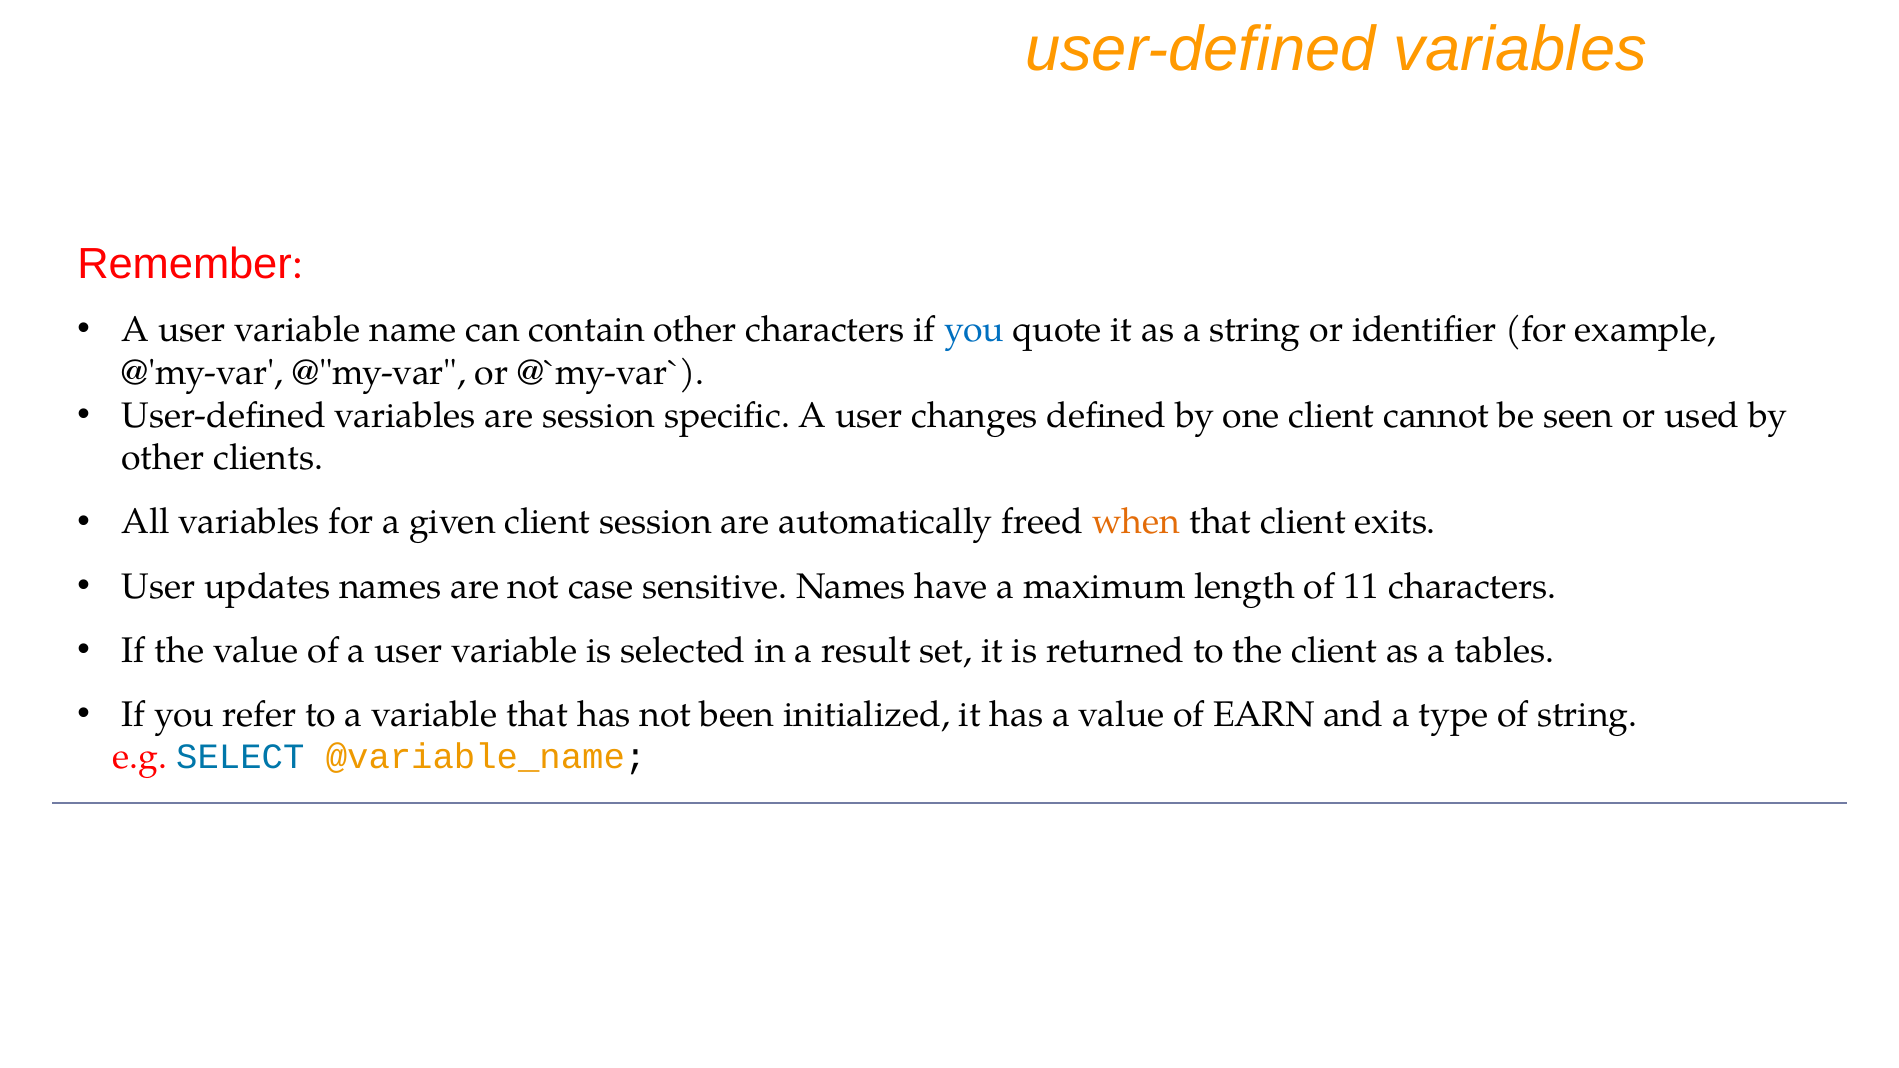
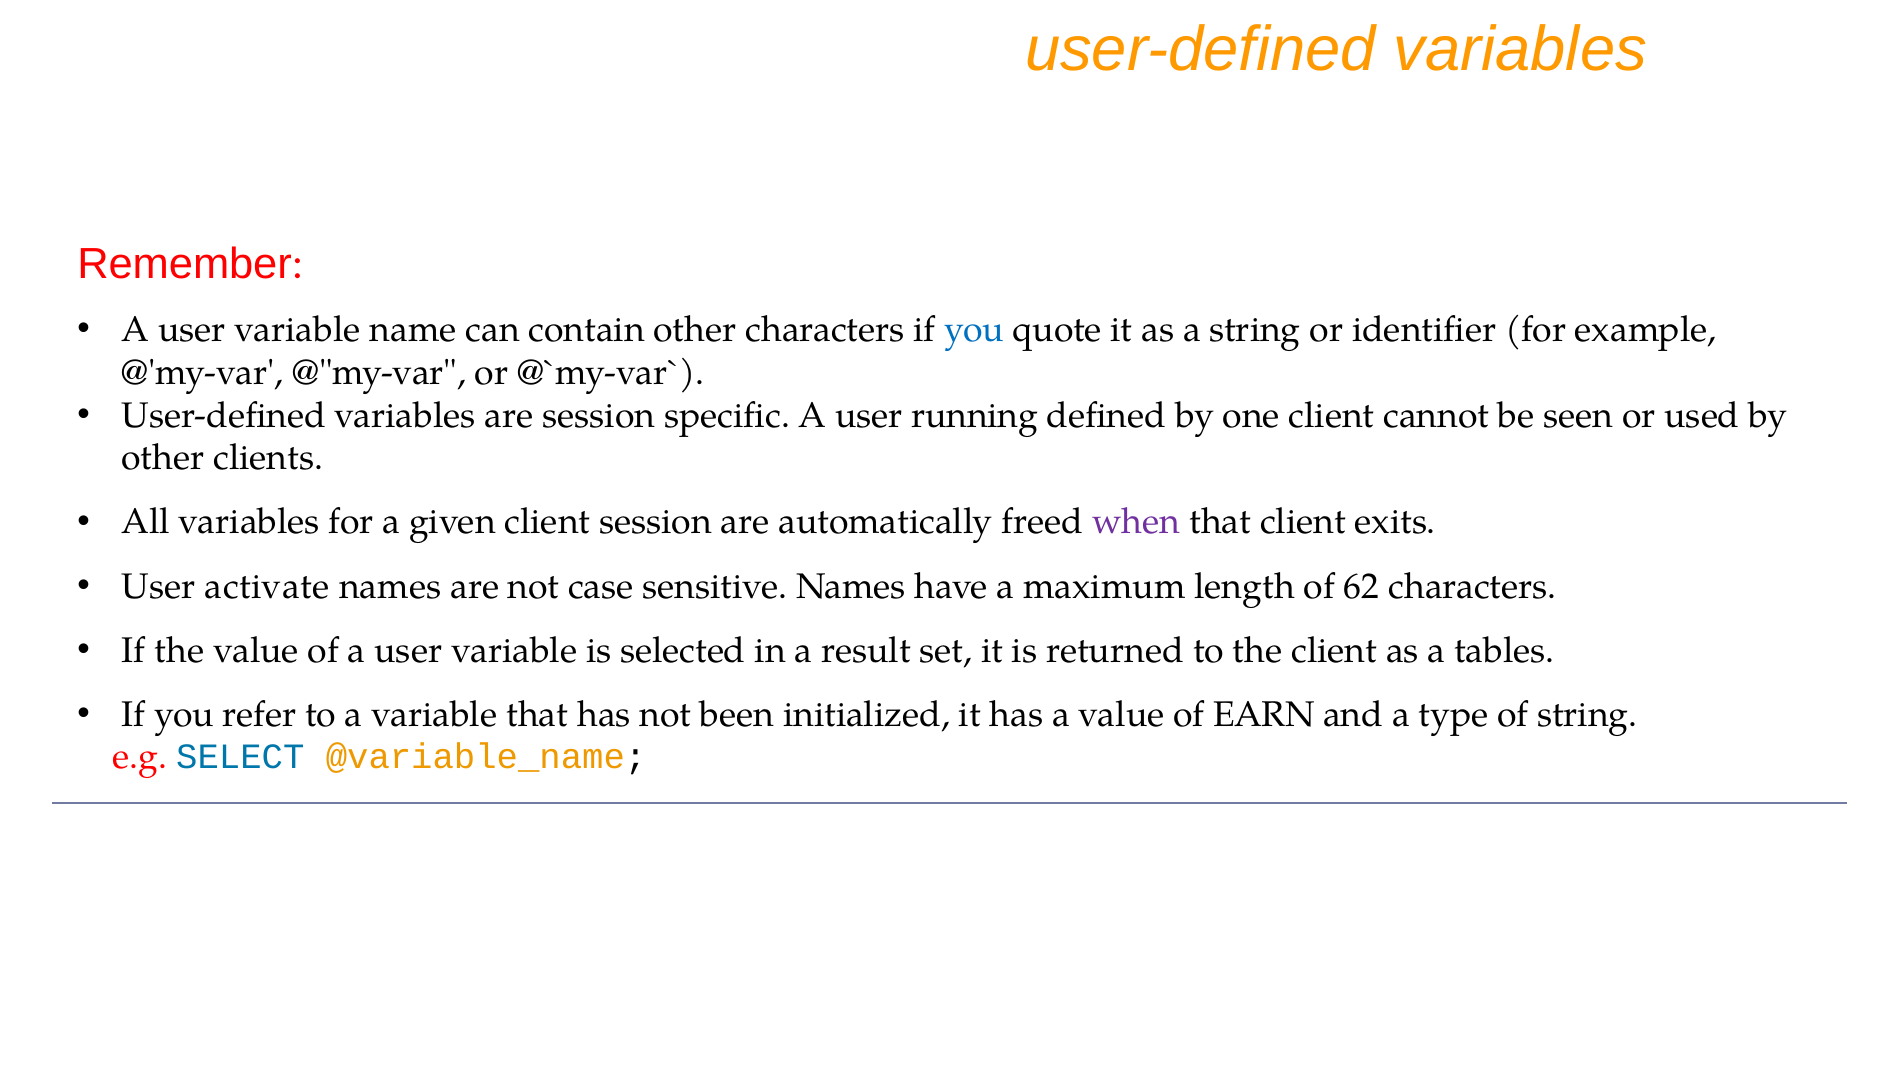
changes: changes -> running
when colour: orange -> purple
updates: updates -> activate
11: 11 -> 62
